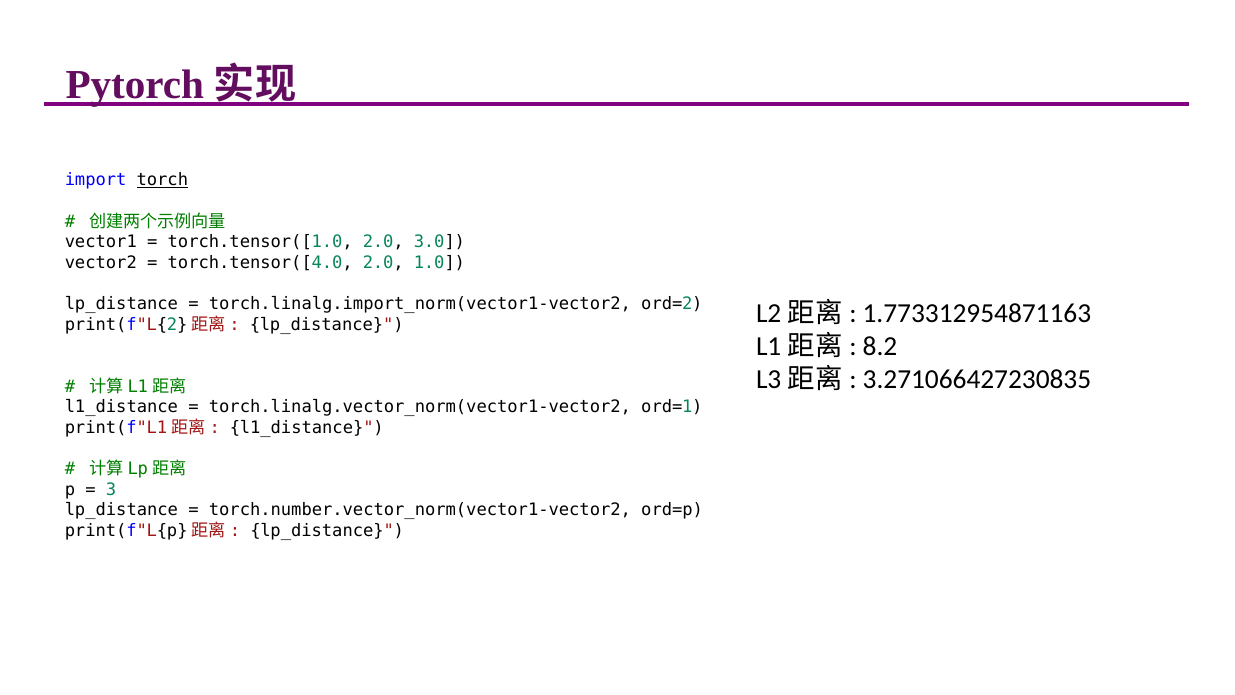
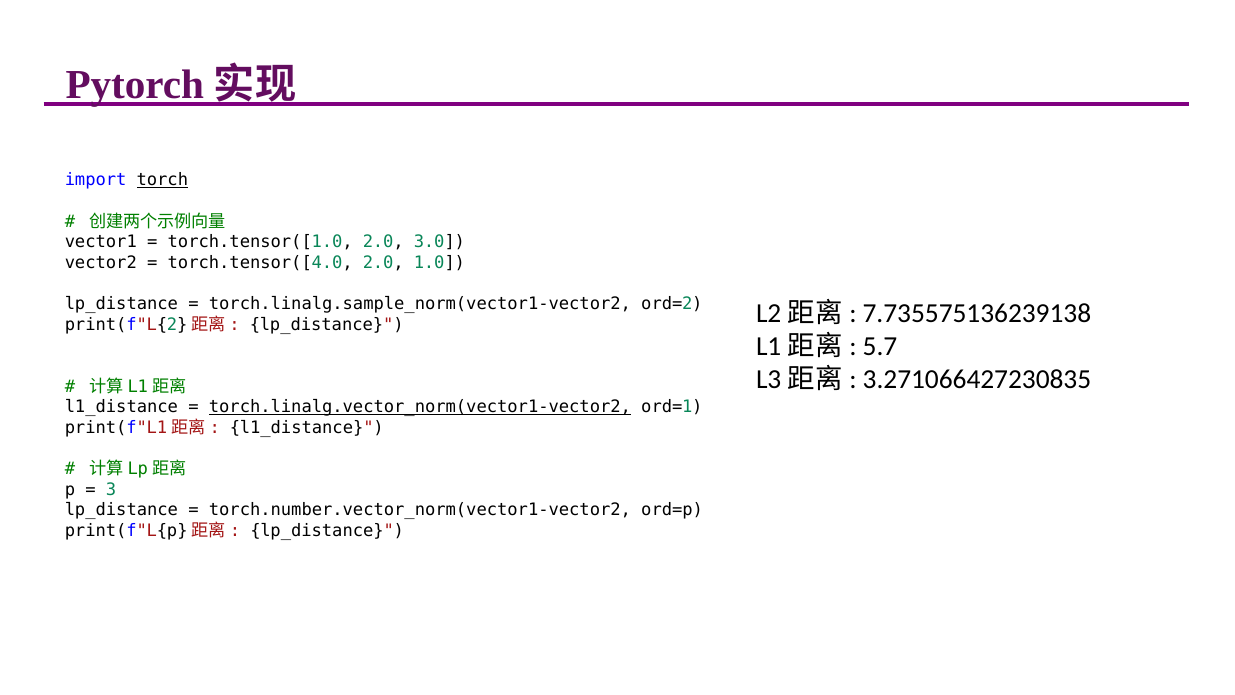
torch.linalg.import_norm(vector1-vector2: torch.linalg.import_norm(vector1-vector2 -> torch.linalg.sample_norm(vector1-vector2
1.773312954871163: 1.773312954871163 -> 7.735575136239138
8.2: 8.2 -> 5.7
torch.linalg.vector_norm(vector1-vector2 underline: none -> present
